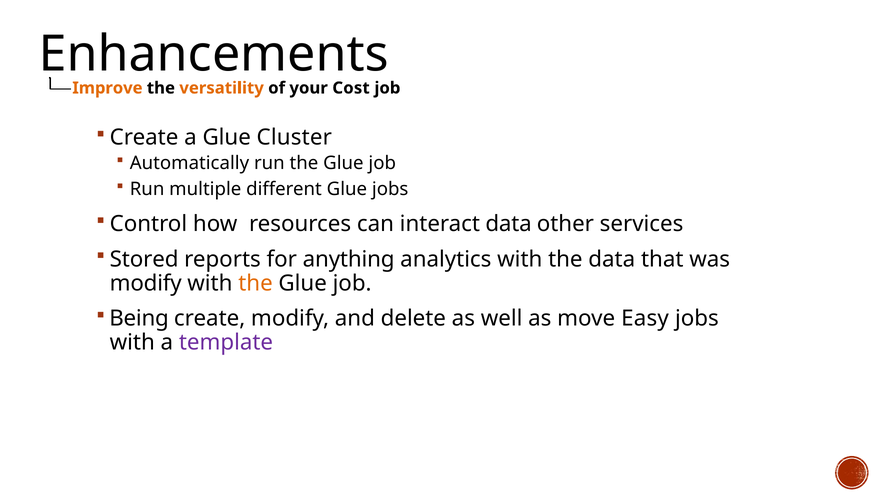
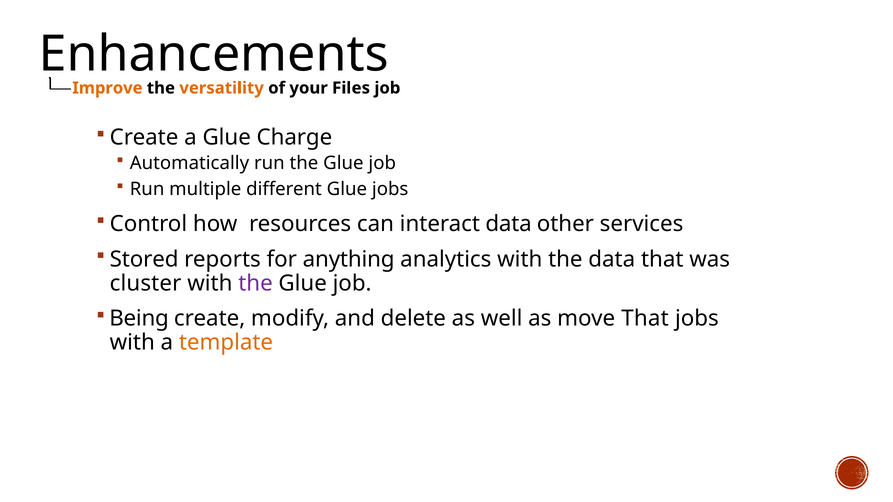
Cost: Cost -> Files
Cluster: Cluster -> Charge
modify at (146, 283): modify -> cluster
the at (256, 283) colour: orange -> purple
move Easy: Easy -> That
template colour: purple -> orange
